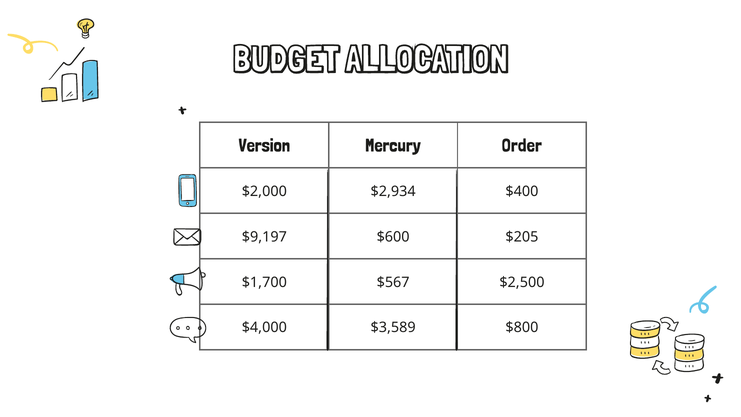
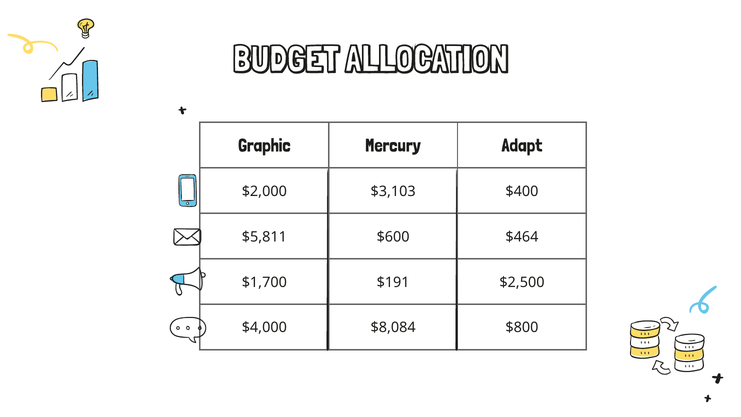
Version: Version -> Graphic
Order: Order -> Adapt
$2,934: $2,934 -> $3,103
$9,197: $9,197 -> $5,811
$205: $205 -> $464
$567: $567 -> $191
$3,589: $3,589 -> $8,084
